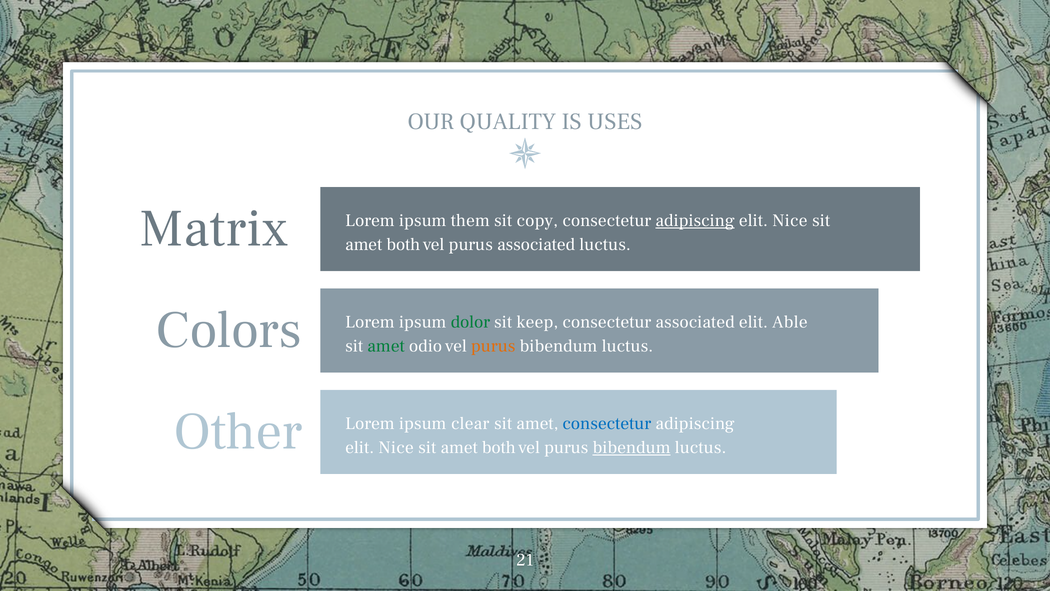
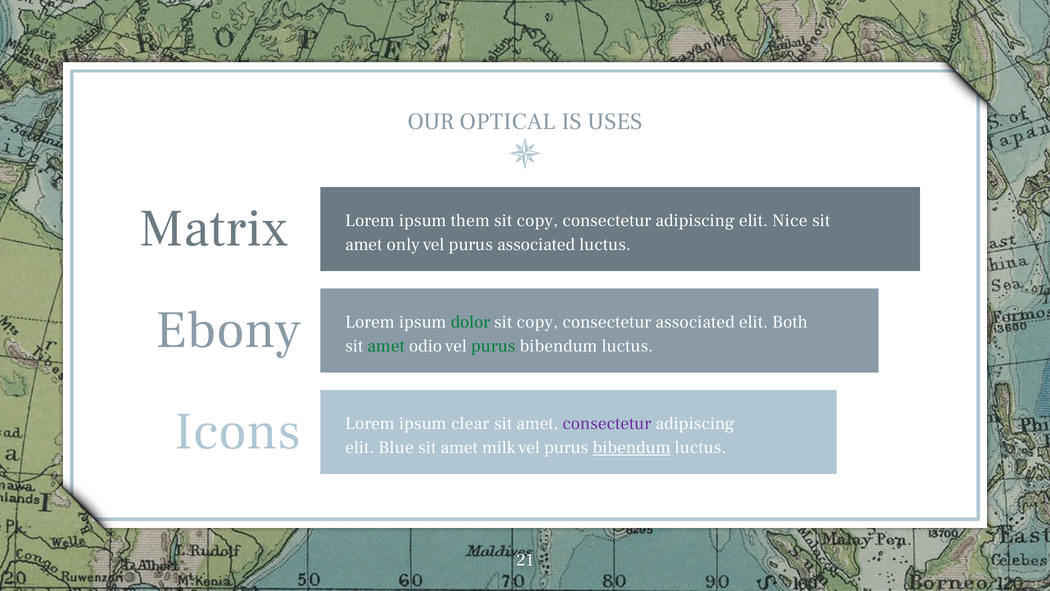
QUALITY: QUALITY -> OPTICAL
adipiscing at (695, 220) underline: present -> none
both at (403, 244): both -> only
Colors: Colors -> Ebony
keep at (537, 322): keep -> copy
Able: Able -> Both
purus at (493, 346) colour: orange -> green
Other: Other -> Icons
consectetur at (607, 423) colour: blue -> purple
Nice at (396, 447): Nice -> Blue
both at (499, 447): both -> milk
